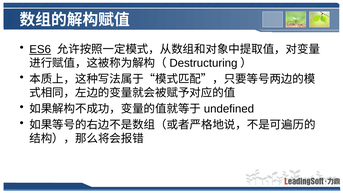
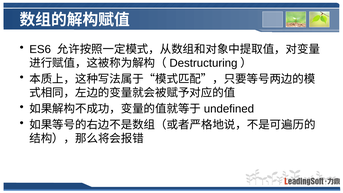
ES6 underline: present -> none
